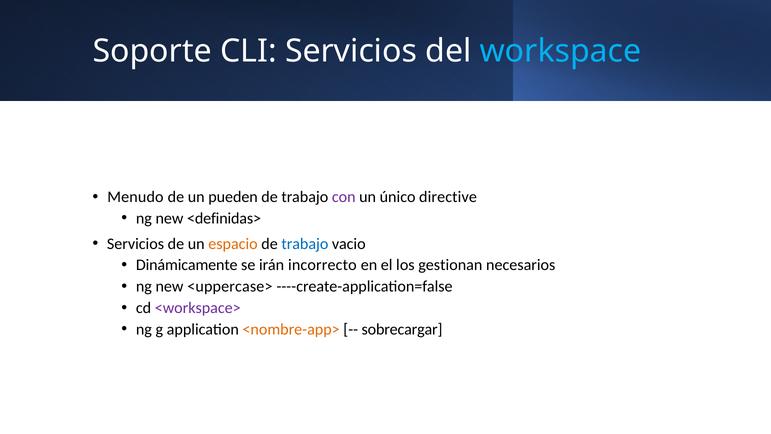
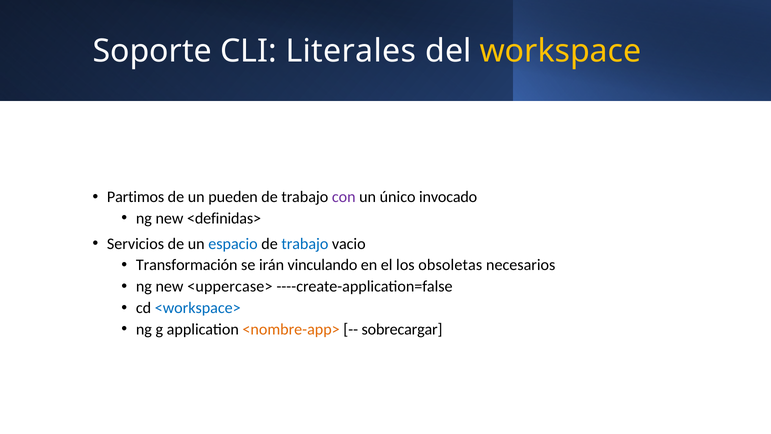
CLI Servicios: Servicios -> Literales
workspace colour: light blue -> yellow
Menudo: Menudo -> Partimos
directive: directive -> invocado
espacio colour: orange -> blue
Dinámicamente: Dinámicamente -> Transformación
incorrecto: incorrecto -> vinculando
gestionan: gestionan -> obsoletas
<workspace> colour: purple -> blue
